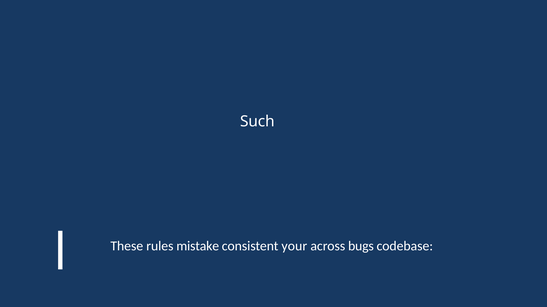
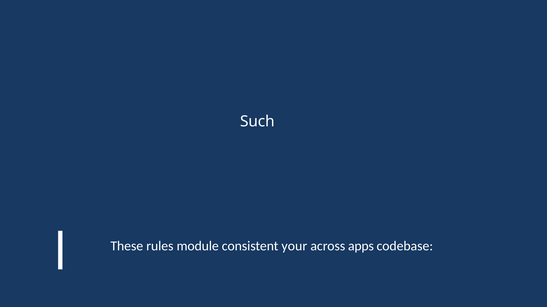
mistake: mistake -> module
bugs: bugs -> apps
